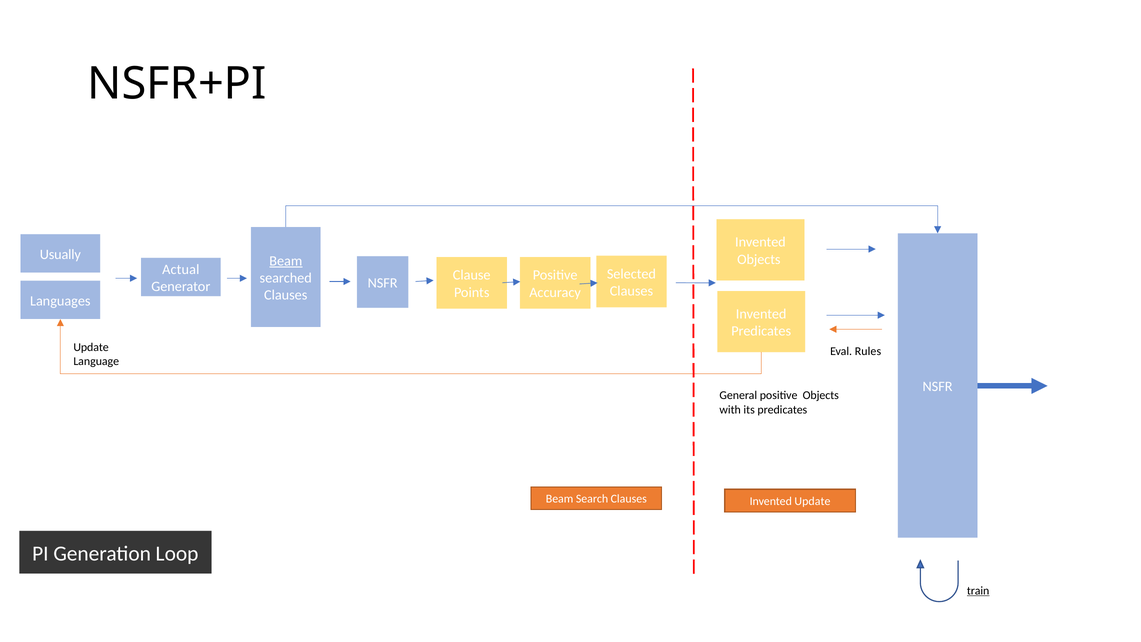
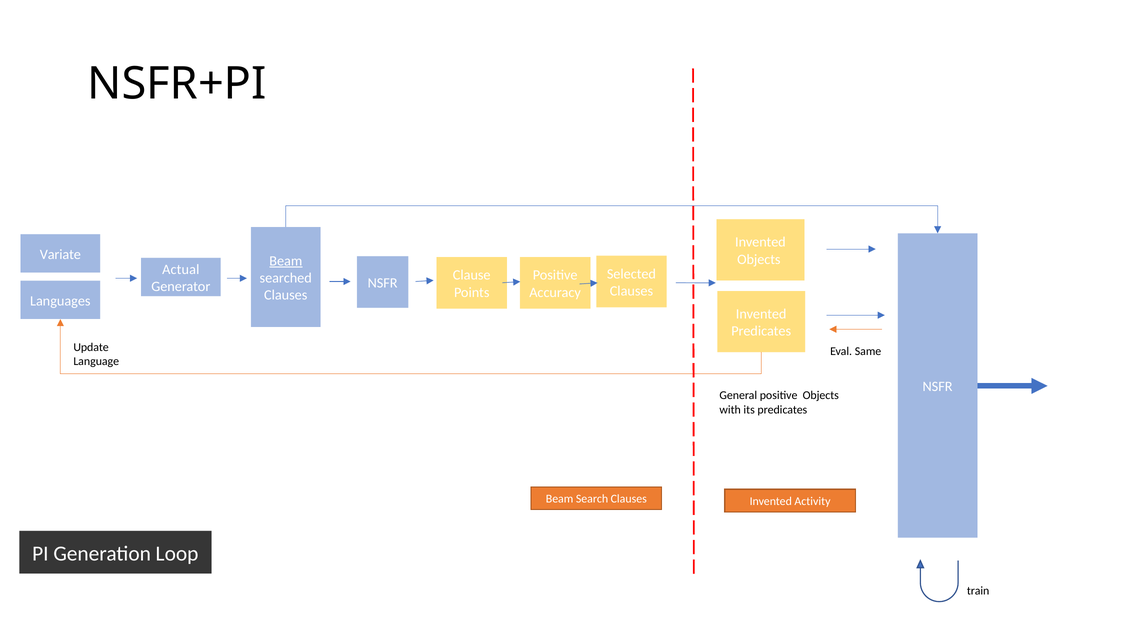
Usually: Usually -> Variate
Rules: Rules -> Same
Invented Update: Update -> Activity
train underline: present -> none
